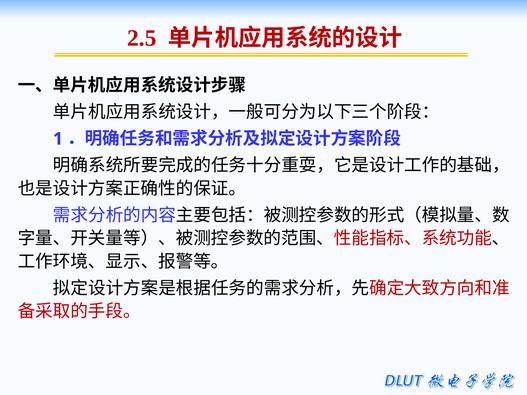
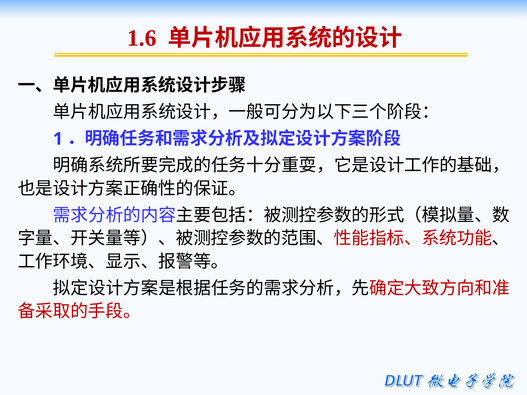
2.5: 2.5 -> 1.6
